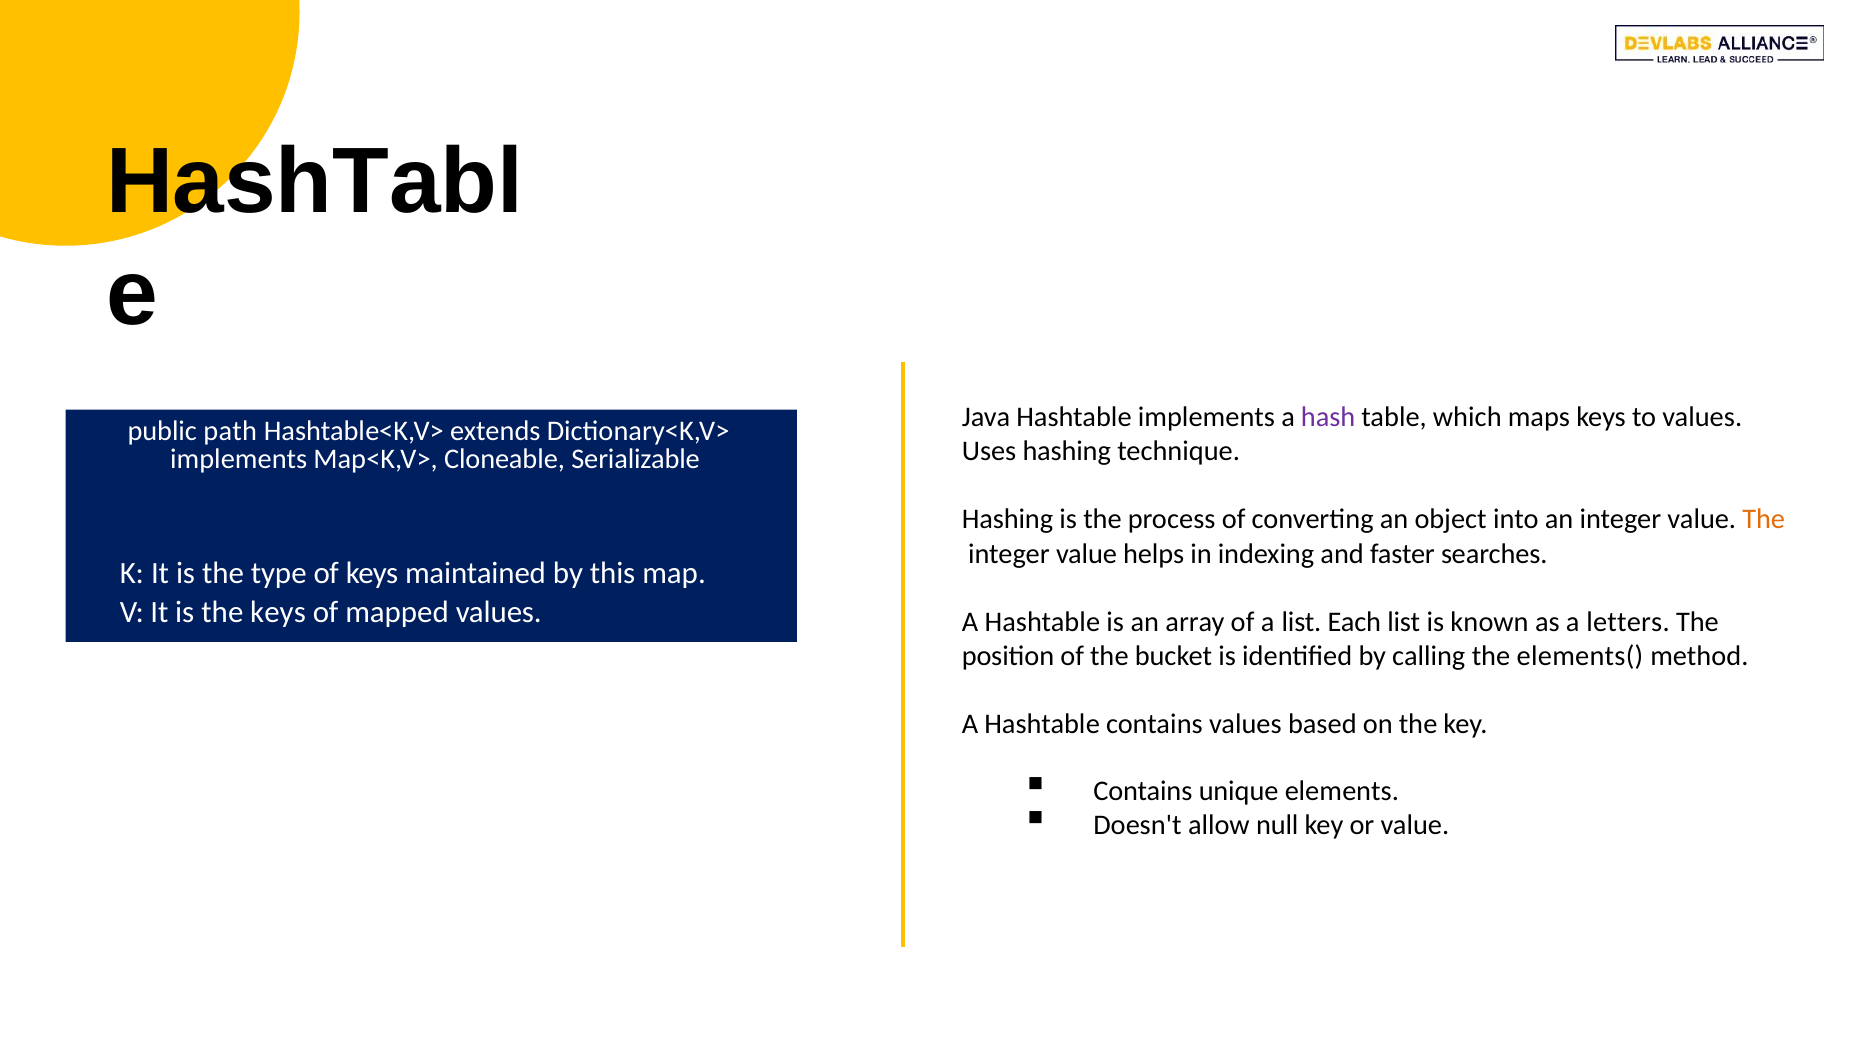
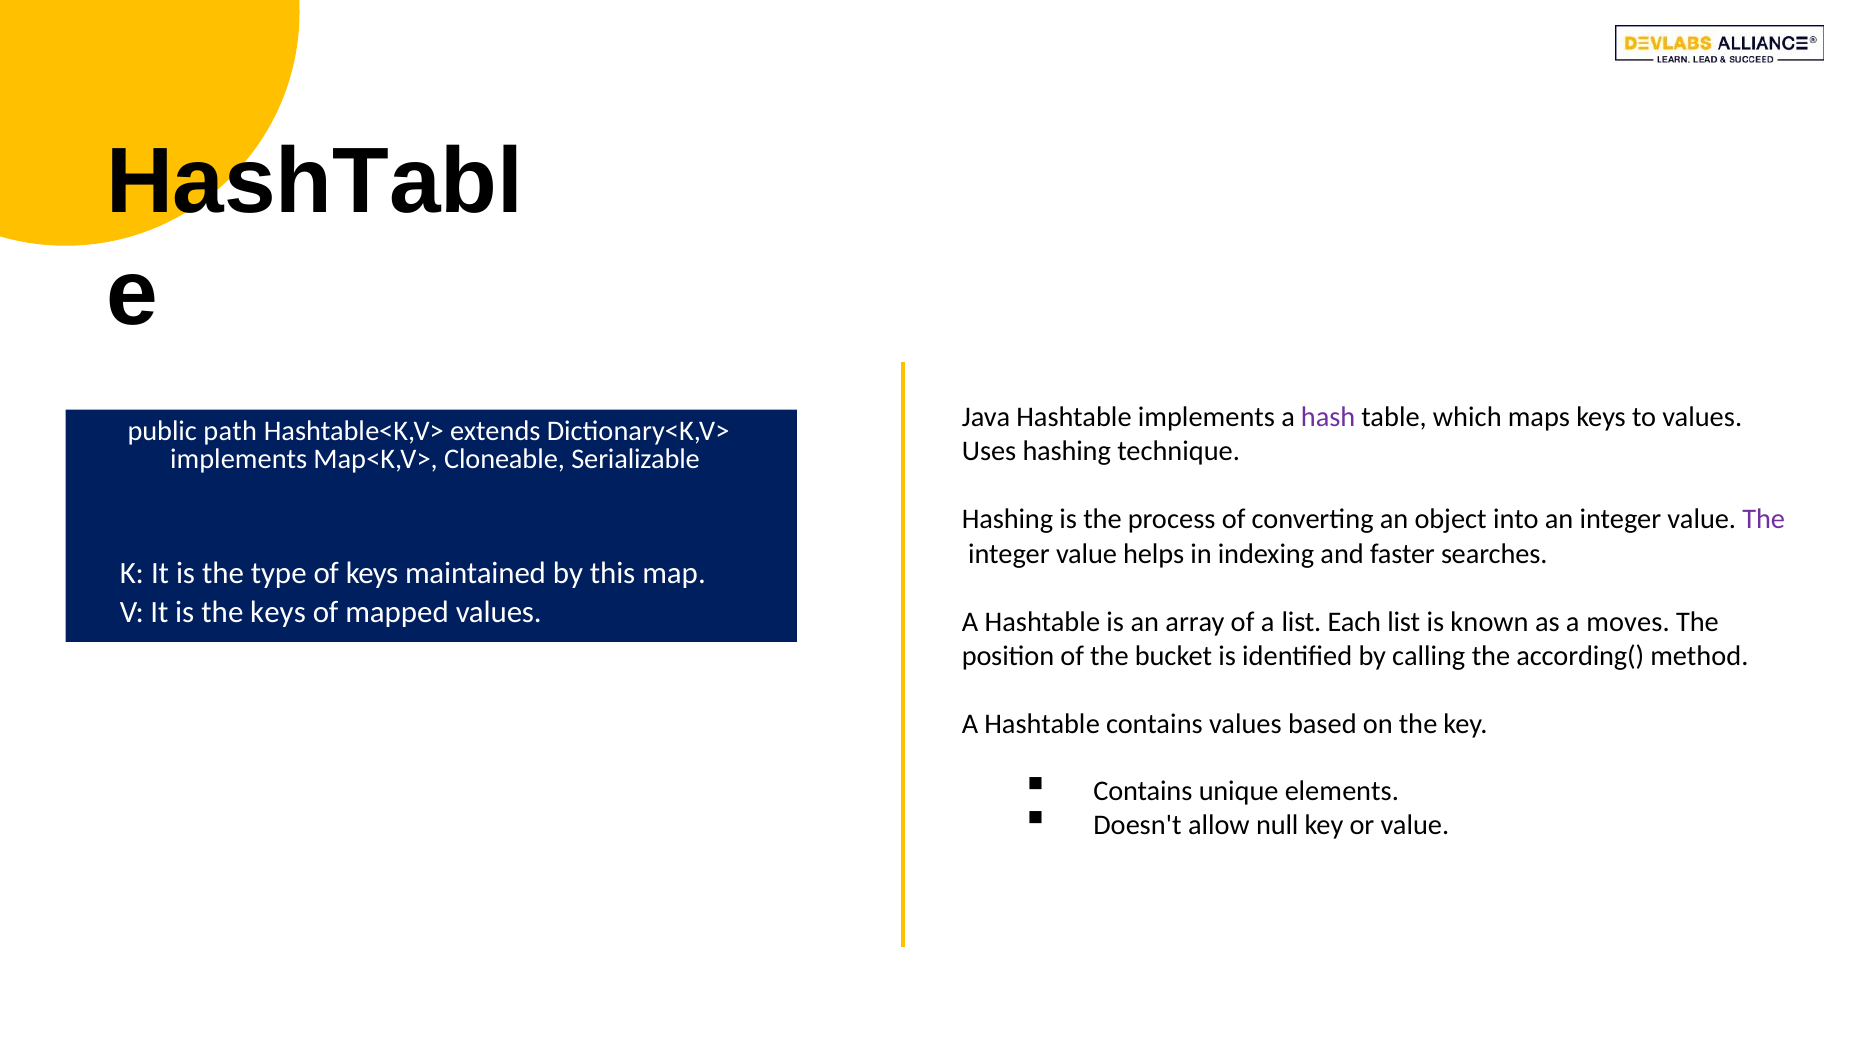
The at (1764, 519) colour: orange -> purple
letters: letters -> moves
elements(: elements( -> according(
